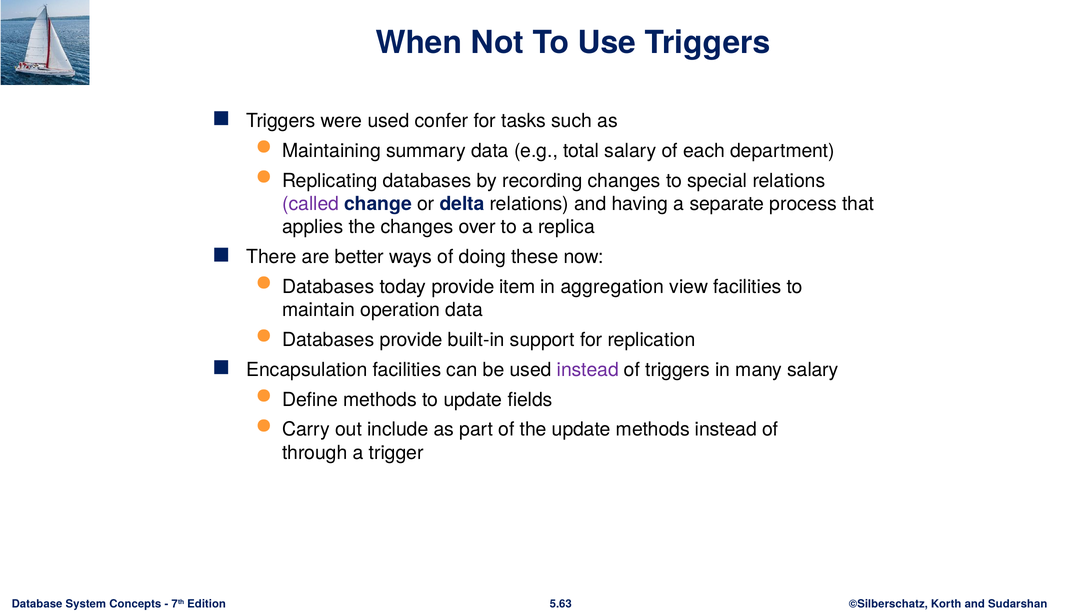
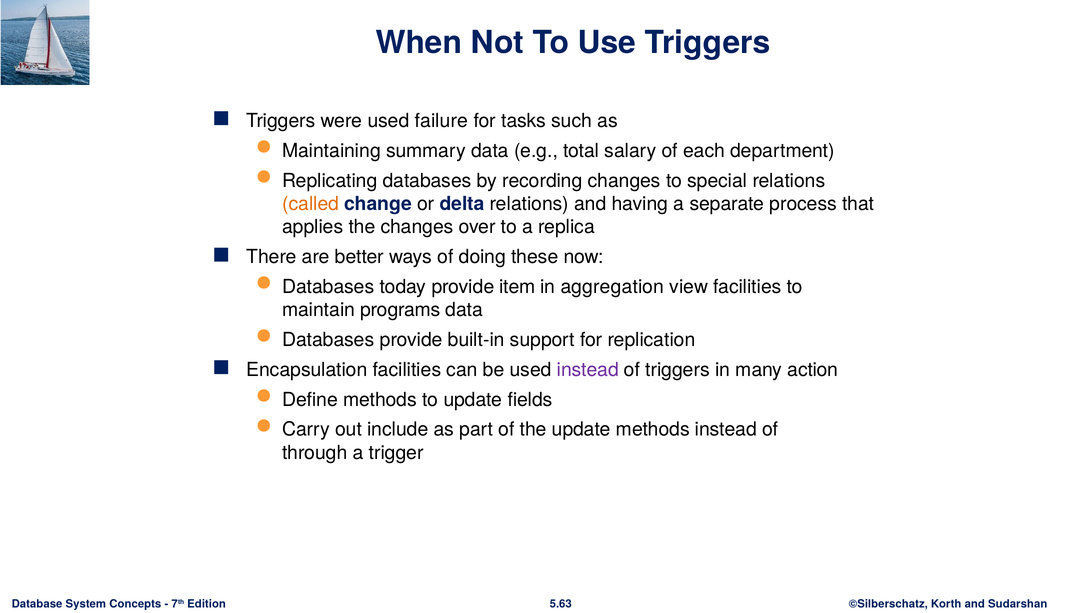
confer: confer -> failure
called colour: purple -> orange
operation: operation -> programs
many salary: salary -> action
